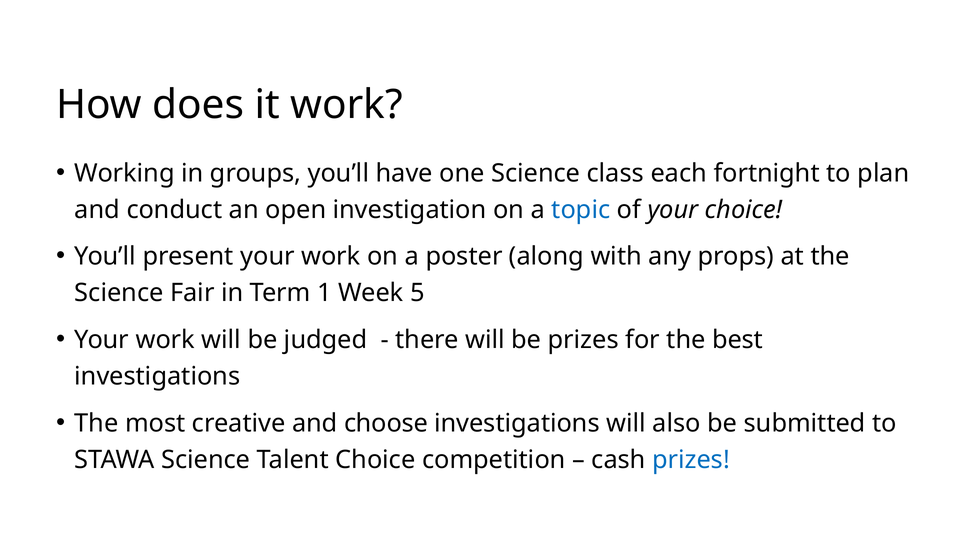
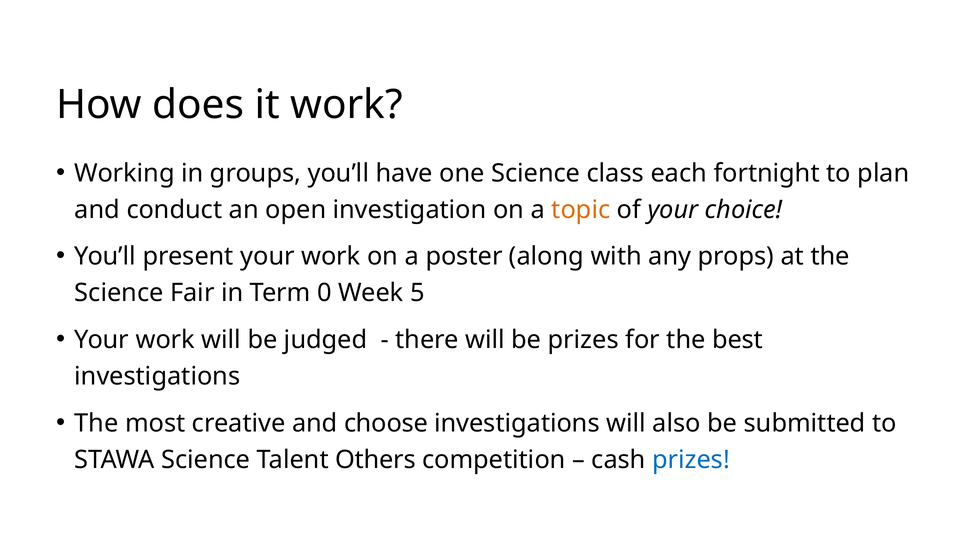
topic colour: blue -> orange
1: 1 -> 0
Talent Choice: Choice -> Others
